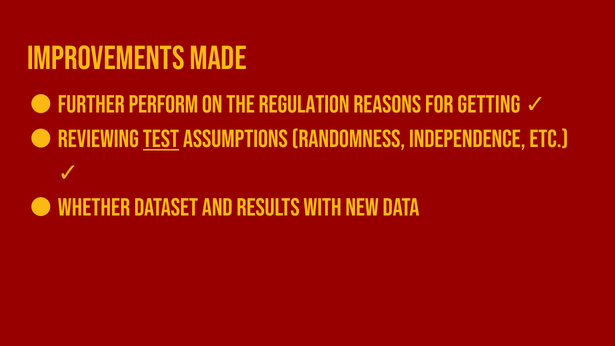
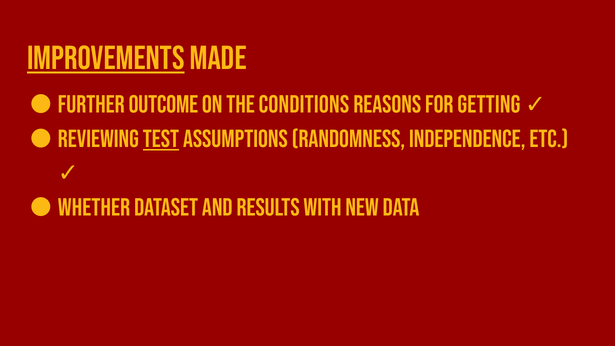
Improvements underline: none -> present
perform: perform -> outcome
regulation: regulation -> conditions
